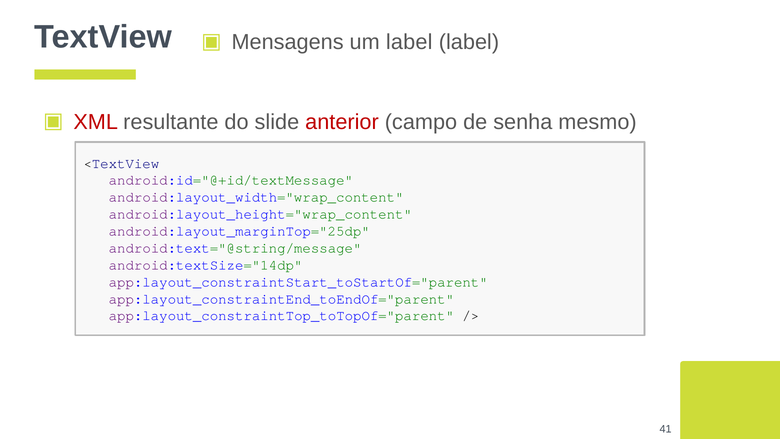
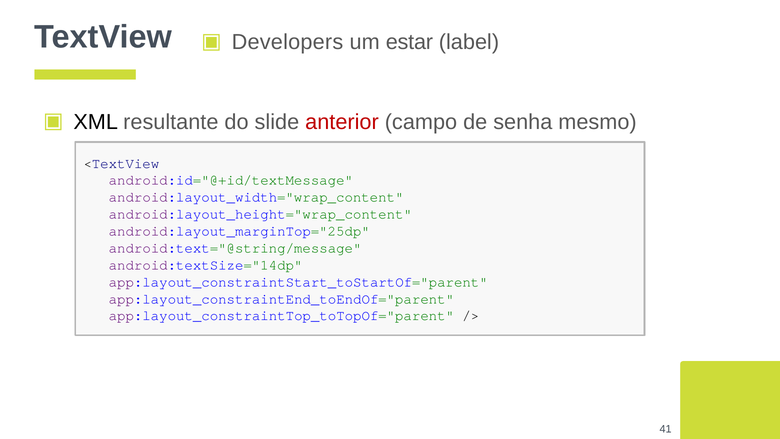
Mensagens: Mensagens -> Developers
um label: label -> estar
XML colour: red -> black
